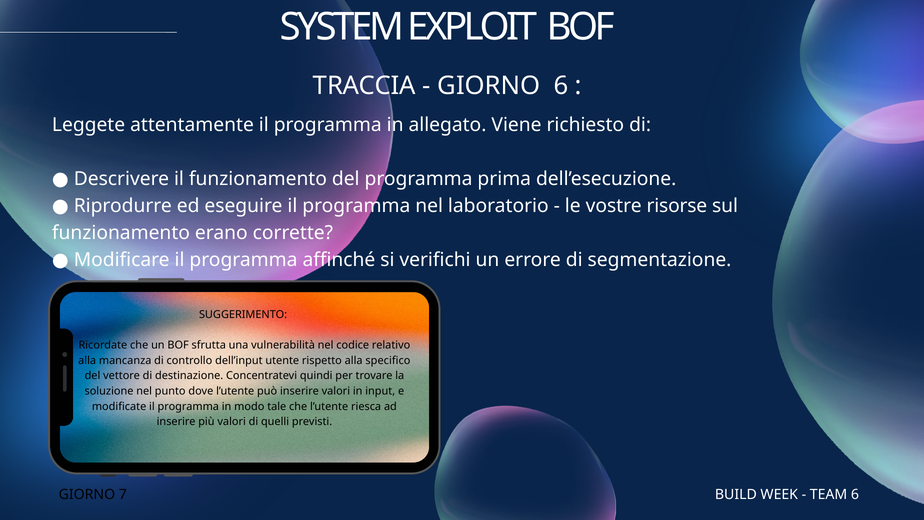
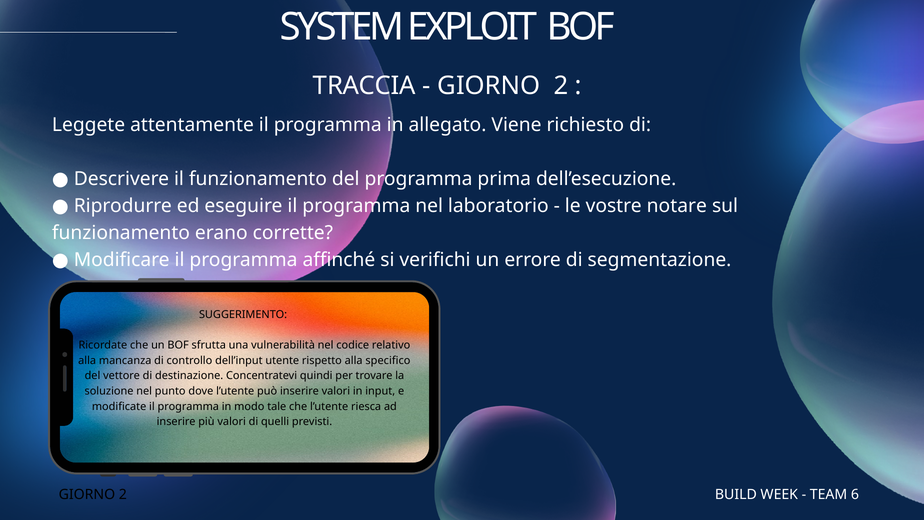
6 at (561, 86): 6 -> 2
risorse: risorse -> notare
7 at (123, 494): 7 -> 2
